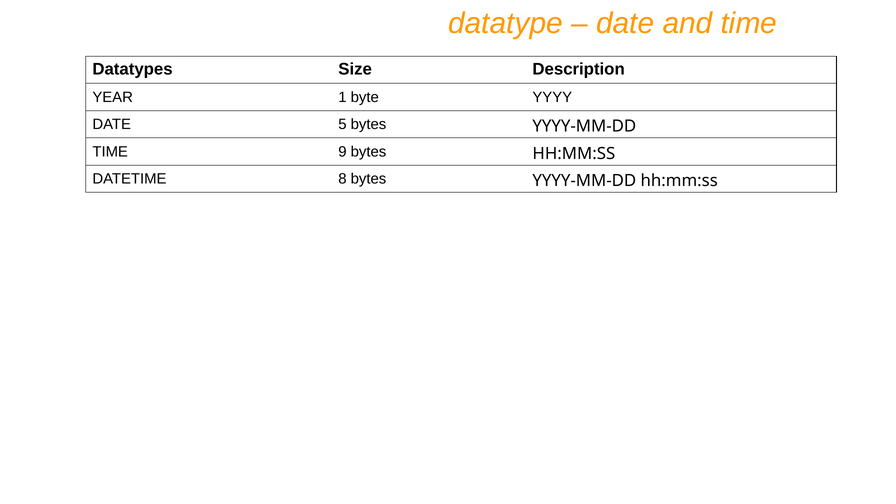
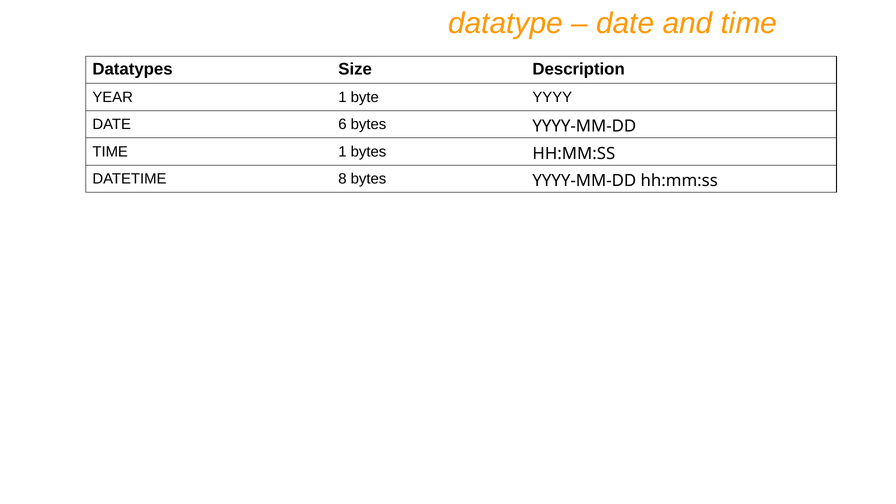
5: 5 -> 6
TIME 9: 9 -> 1
